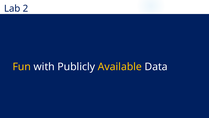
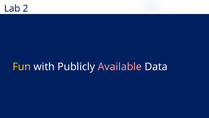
Available colour: yellow -> pink
